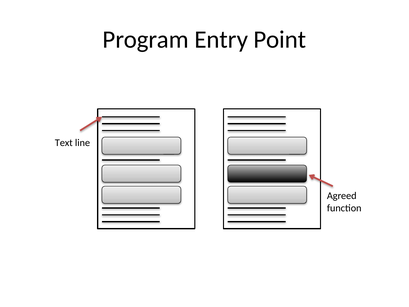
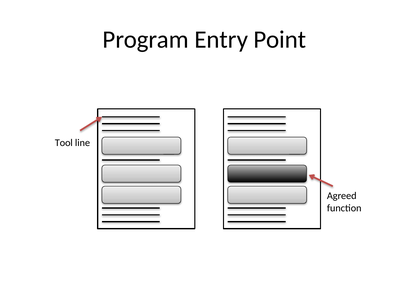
Text: Text -> Tool
